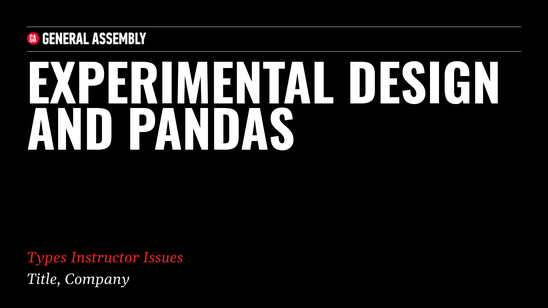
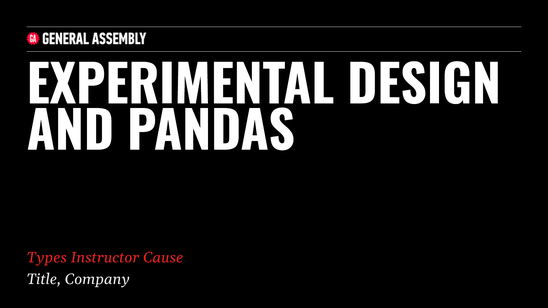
Issues: Issues -> Cause
